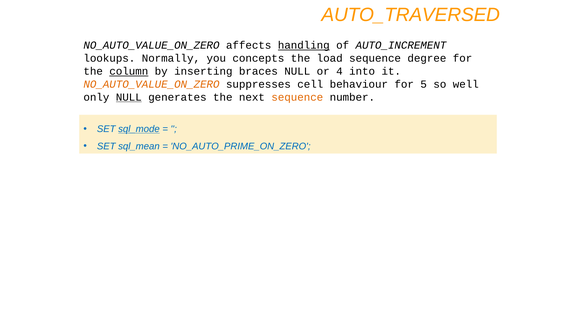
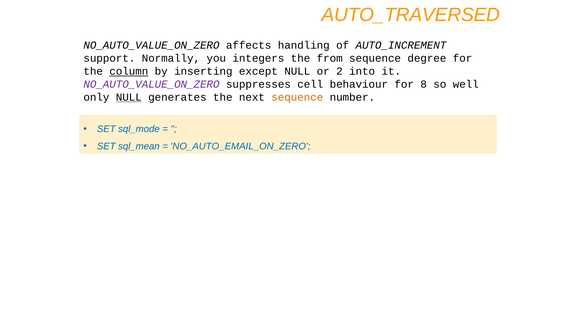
handling underline: present -> none
lookups: lookups -> support
concepts: concepts -> integers
load: load -> from
braces: braces -> except
4: 4 -> 2
NO_AUTO_VALUE_ON_ZERO at (151, 84) colour: orange -> purple
5: 5 -> 8
sql_mode underline: present -> none
NO_AUTO_PRIME_ON_ZERO: NO_AUTO_PRIME_ON_ZERO -> NO_AUTO_EMAIL_ON_ZERO
